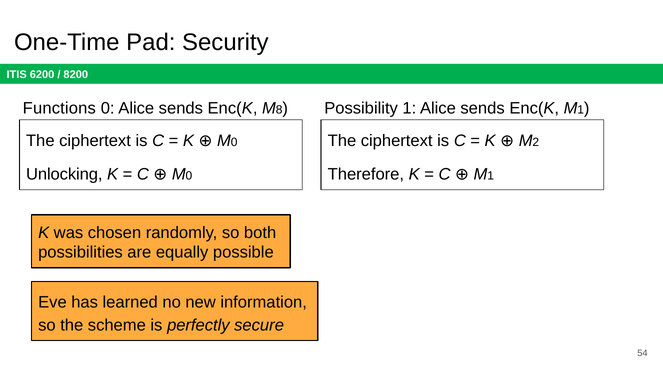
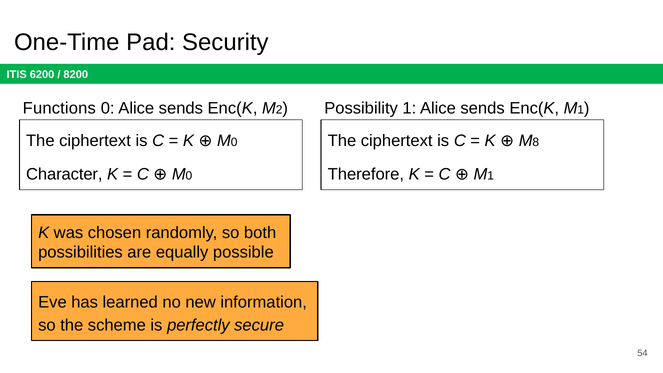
8: 8 -> 2
2: 2 -> 8
Unlocking: Unlocking -> Character
